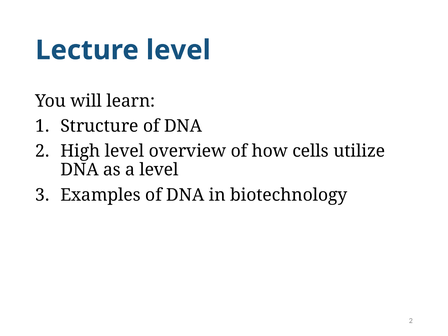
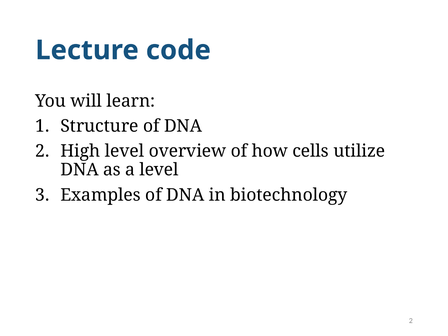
Lecture level: level -> code
